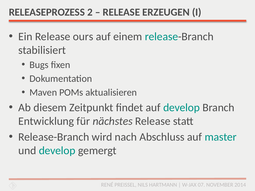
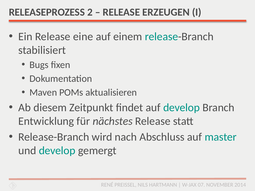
ours: ours -> eine
